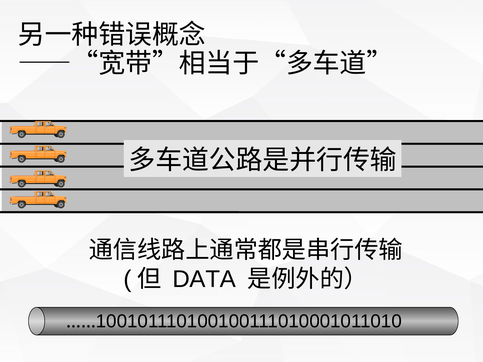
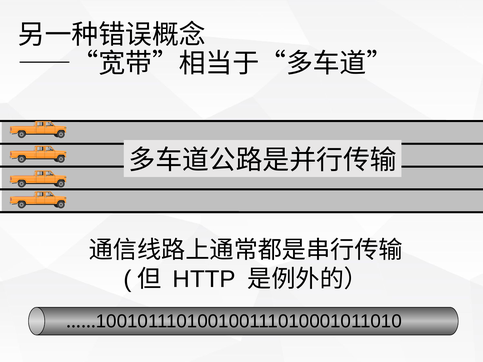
DATA: DATA -> HTTP
